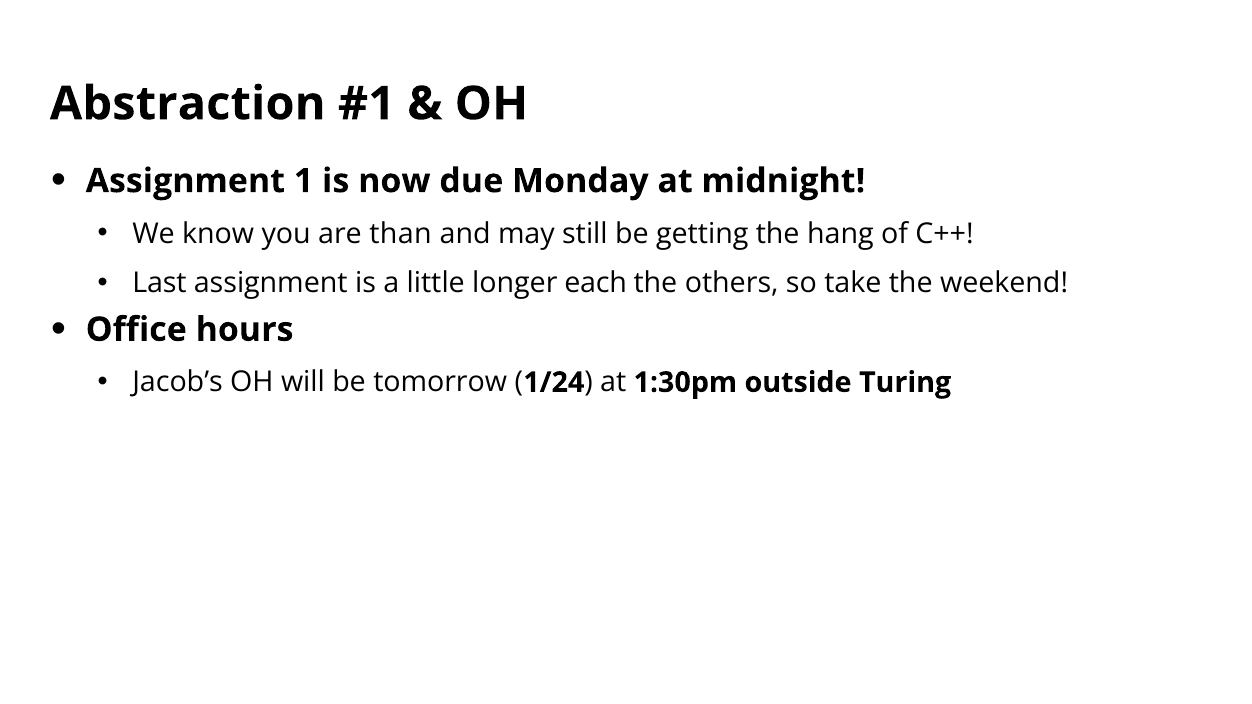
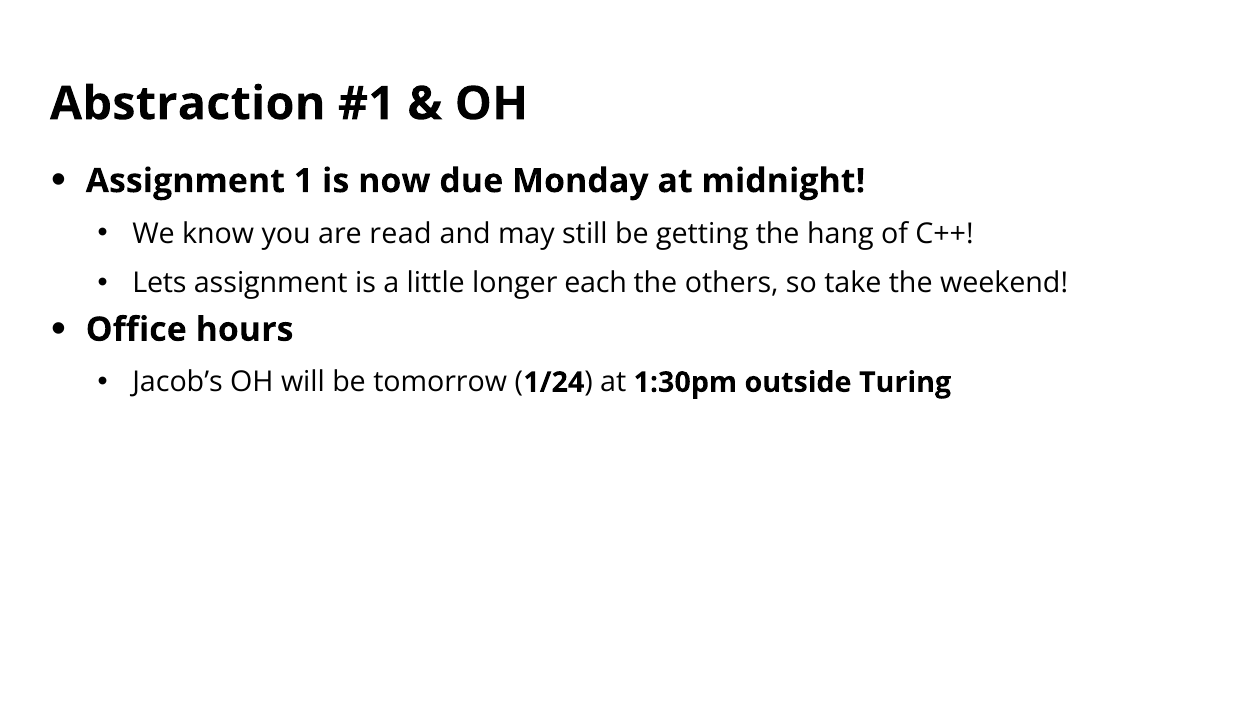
than: than -> read
Last: Last -> Lets
